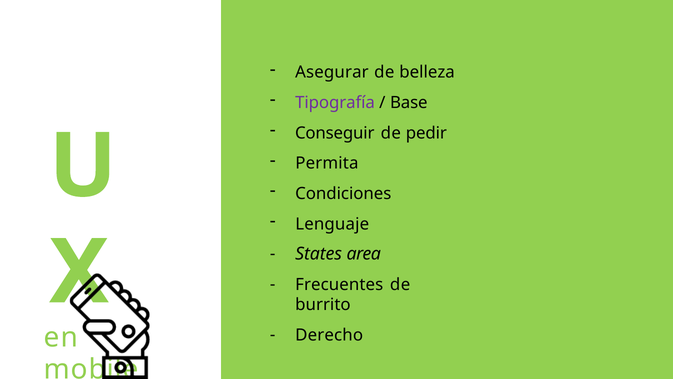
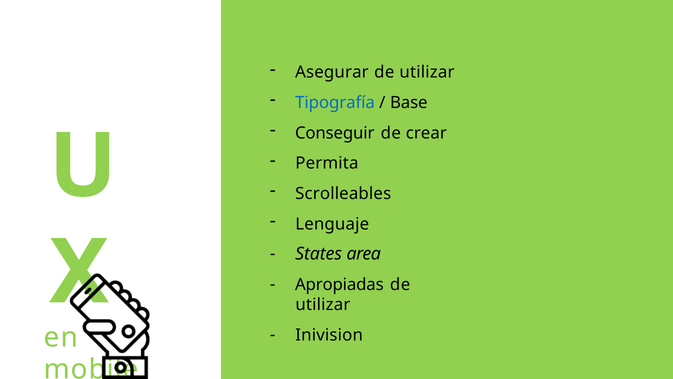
belleza at (427, 72): belleza -> utilizar
Tipografía colour: purple -> blue
pedir: pedir -> crear
Condiciones: Condiciones -> Scrolleables
Frecuentes: Frecuentes -> Apropiadas
burrito at (323, 305): burrito -> utilizar
Derecho: Derecho -> Inivision
